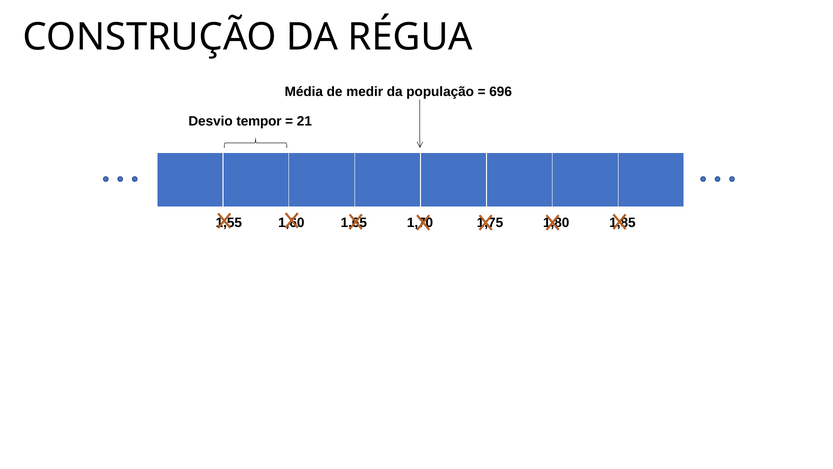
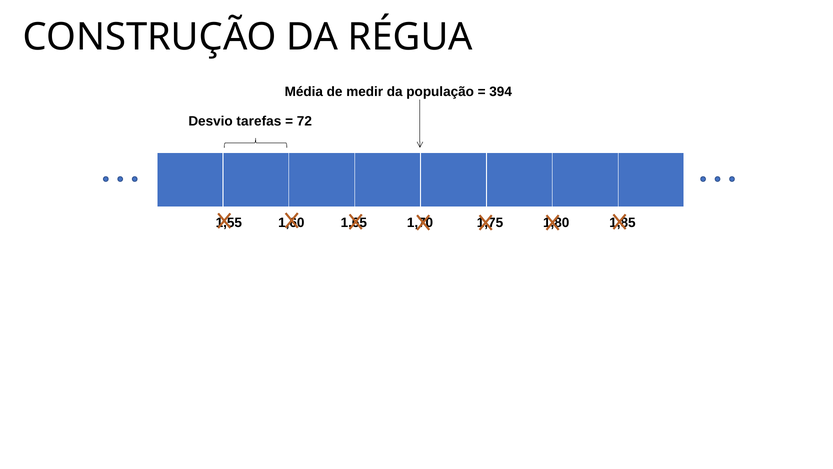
696: 696 -> 394
tempor: tempor -> tarefas
21: 21 -> 72
